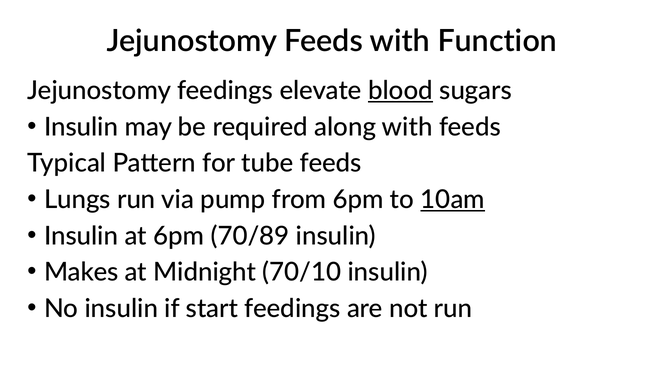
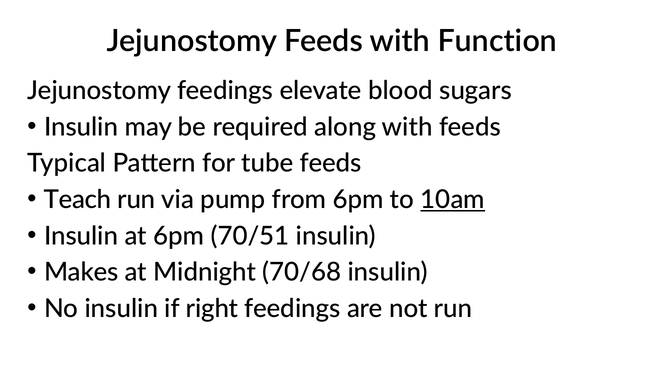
blood underline: present -> none
Lungs: Lungs -> Teach
70/89: 70/89 -> 70/51
70/10: 70/10 -> 70/68
start: start -> right
